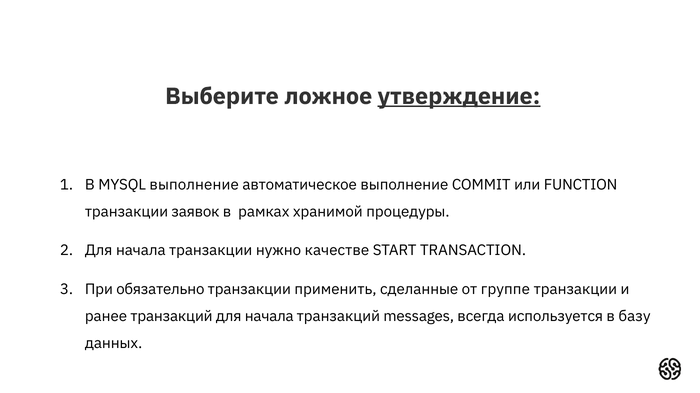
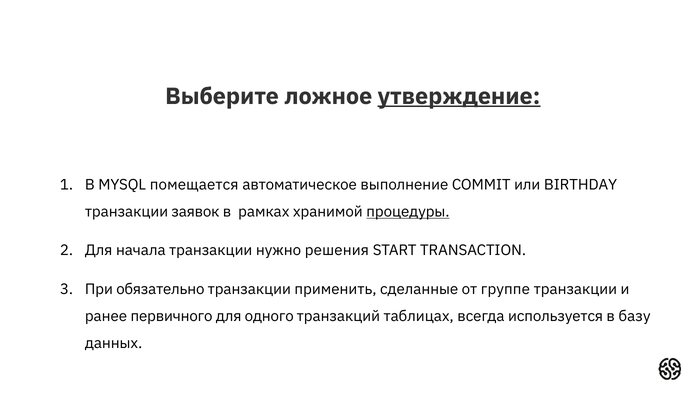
MYSQL выполнение: выполнение -> помещается
FUNCTION: FUNCTION -> BIRTHDAY
процедуры underline: none -> present
качестве: качестве -> решения
ранее транзакций: транзакций -> первичного
начала at (269, 317): начала -> одного
messages: messages -> таблицах
